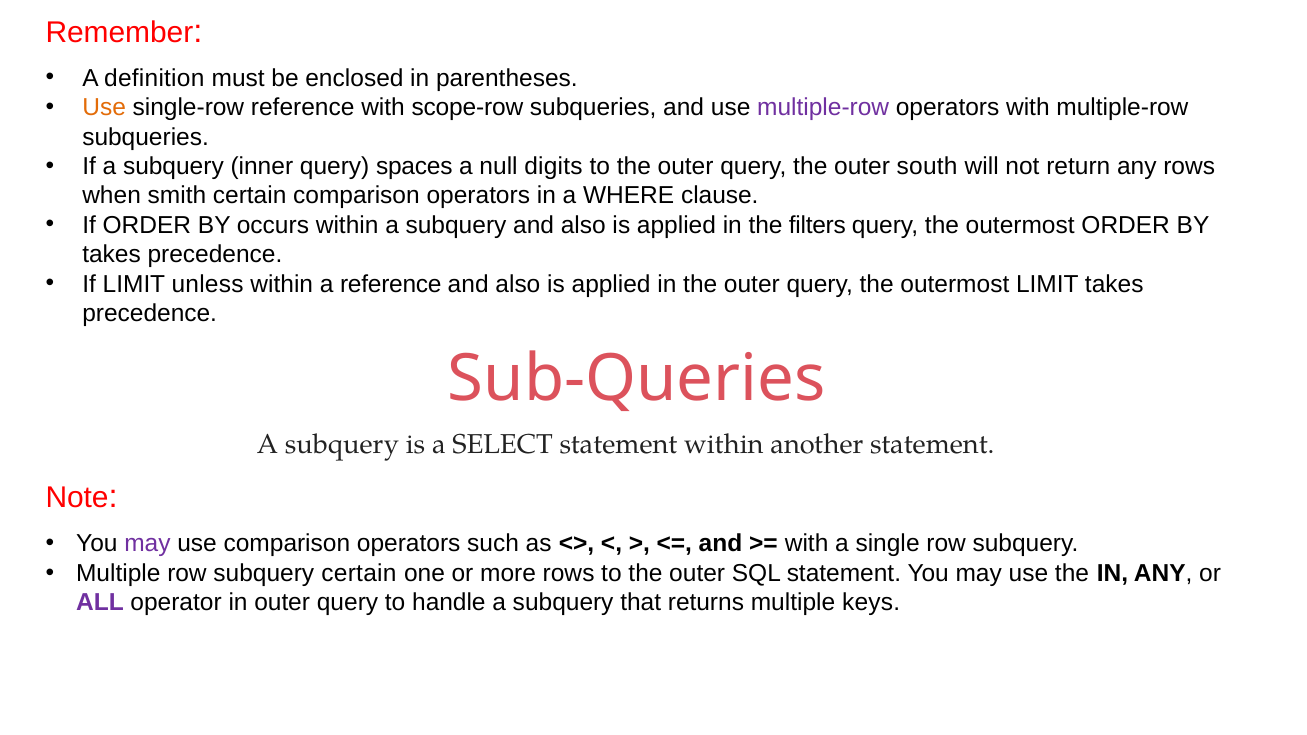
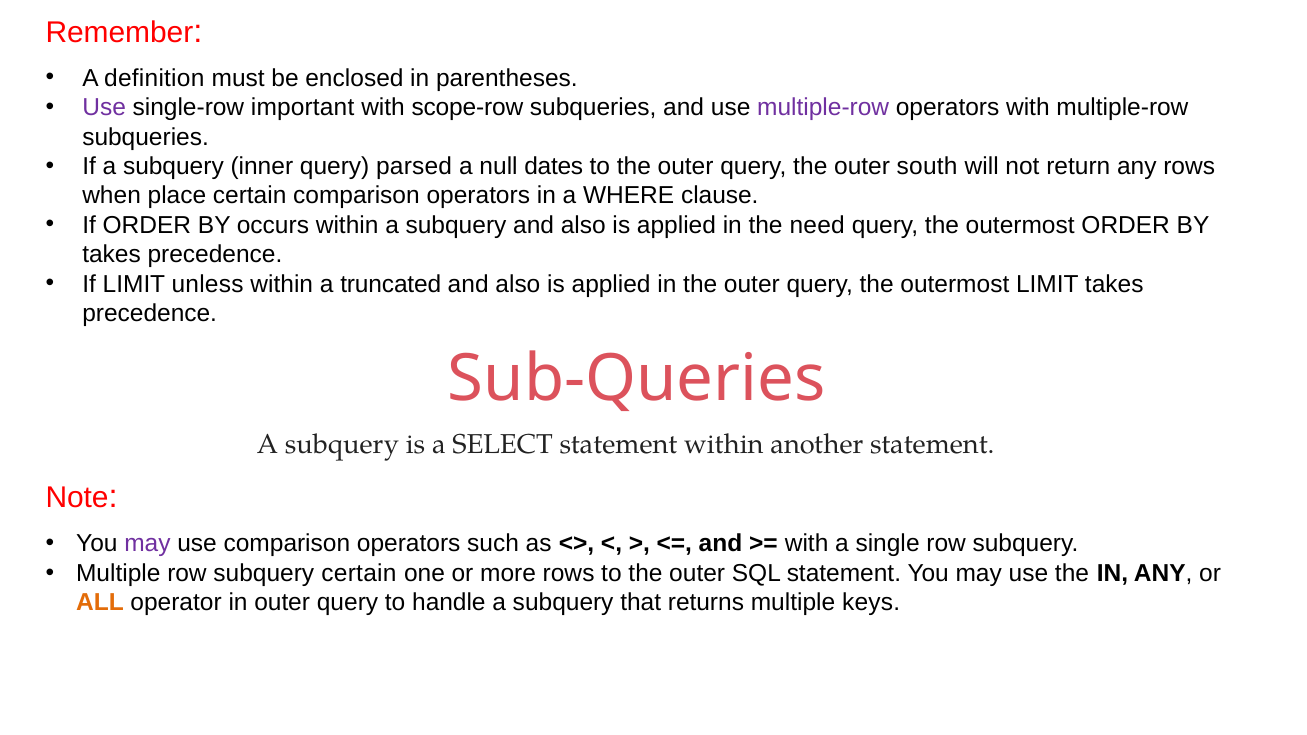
Use at (104, 108) colour: orange -> purple
single-row reference: reference -> important
spaces: spaces -> parsed
digits: digits -> dates
smith: smith -> place
filters: filters -> need
a reference: reference -> truncated
ALL colour: purple -> orange
